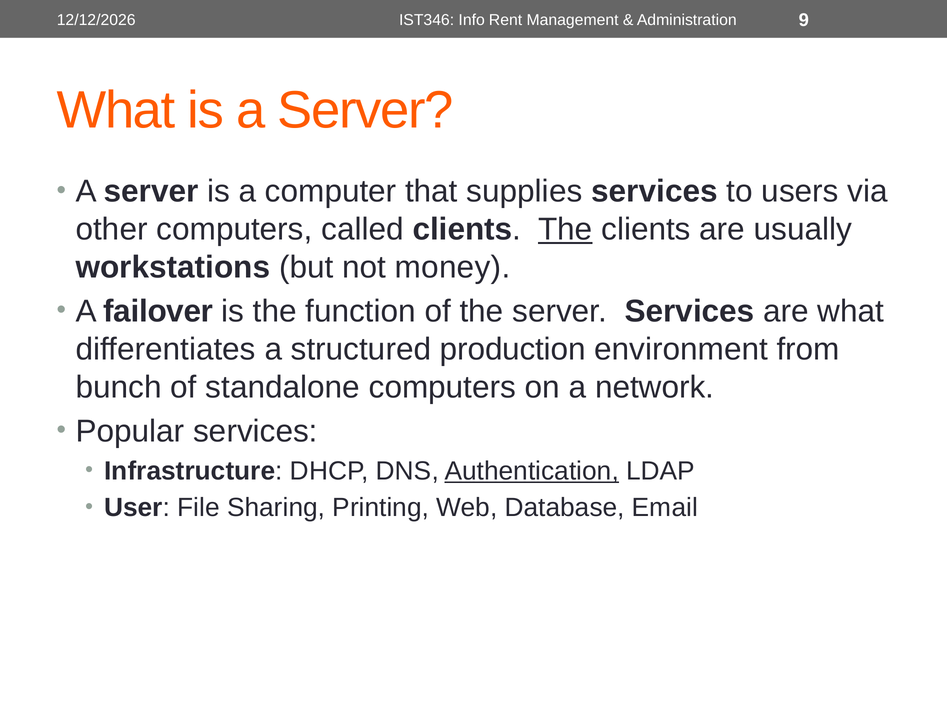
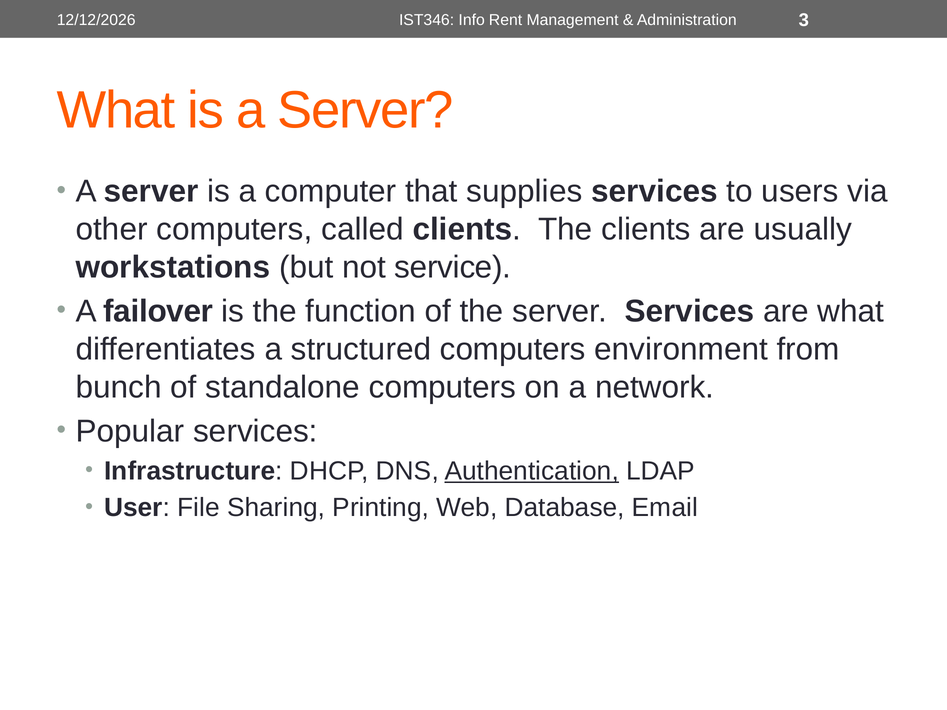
9: 9 -> 3
The at (565, 229) underline: present -> none
money: money -> service
structured production: production -> computers
